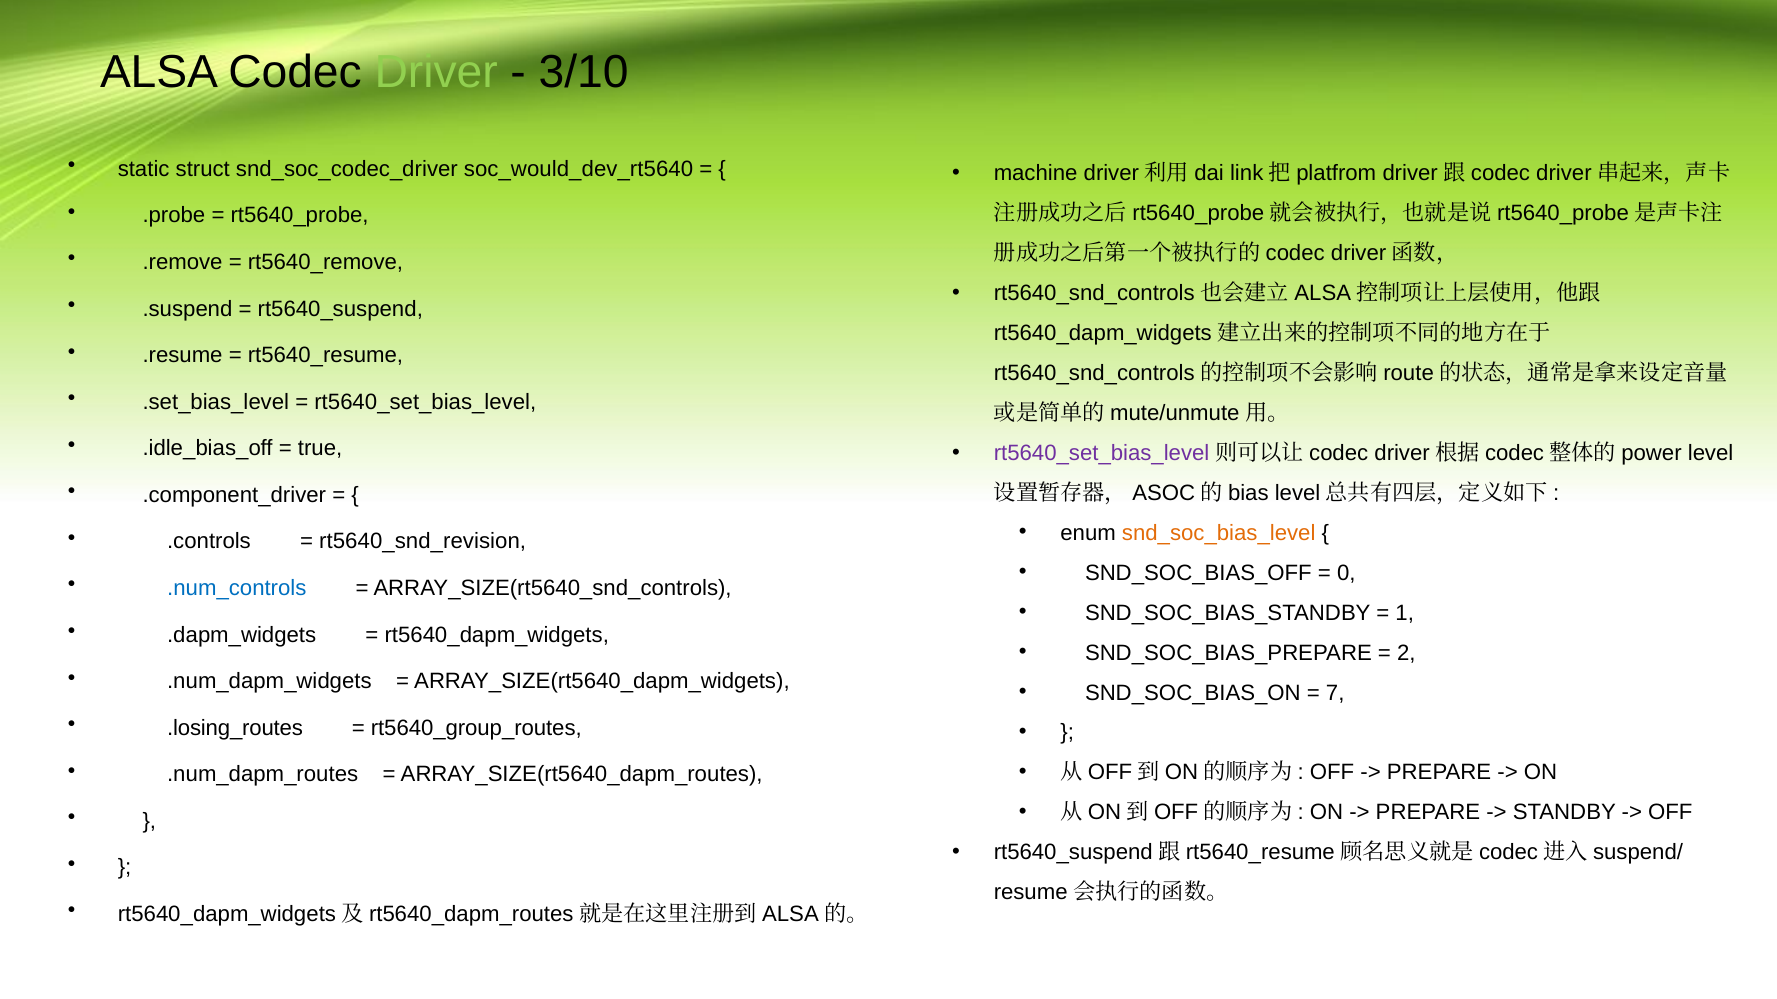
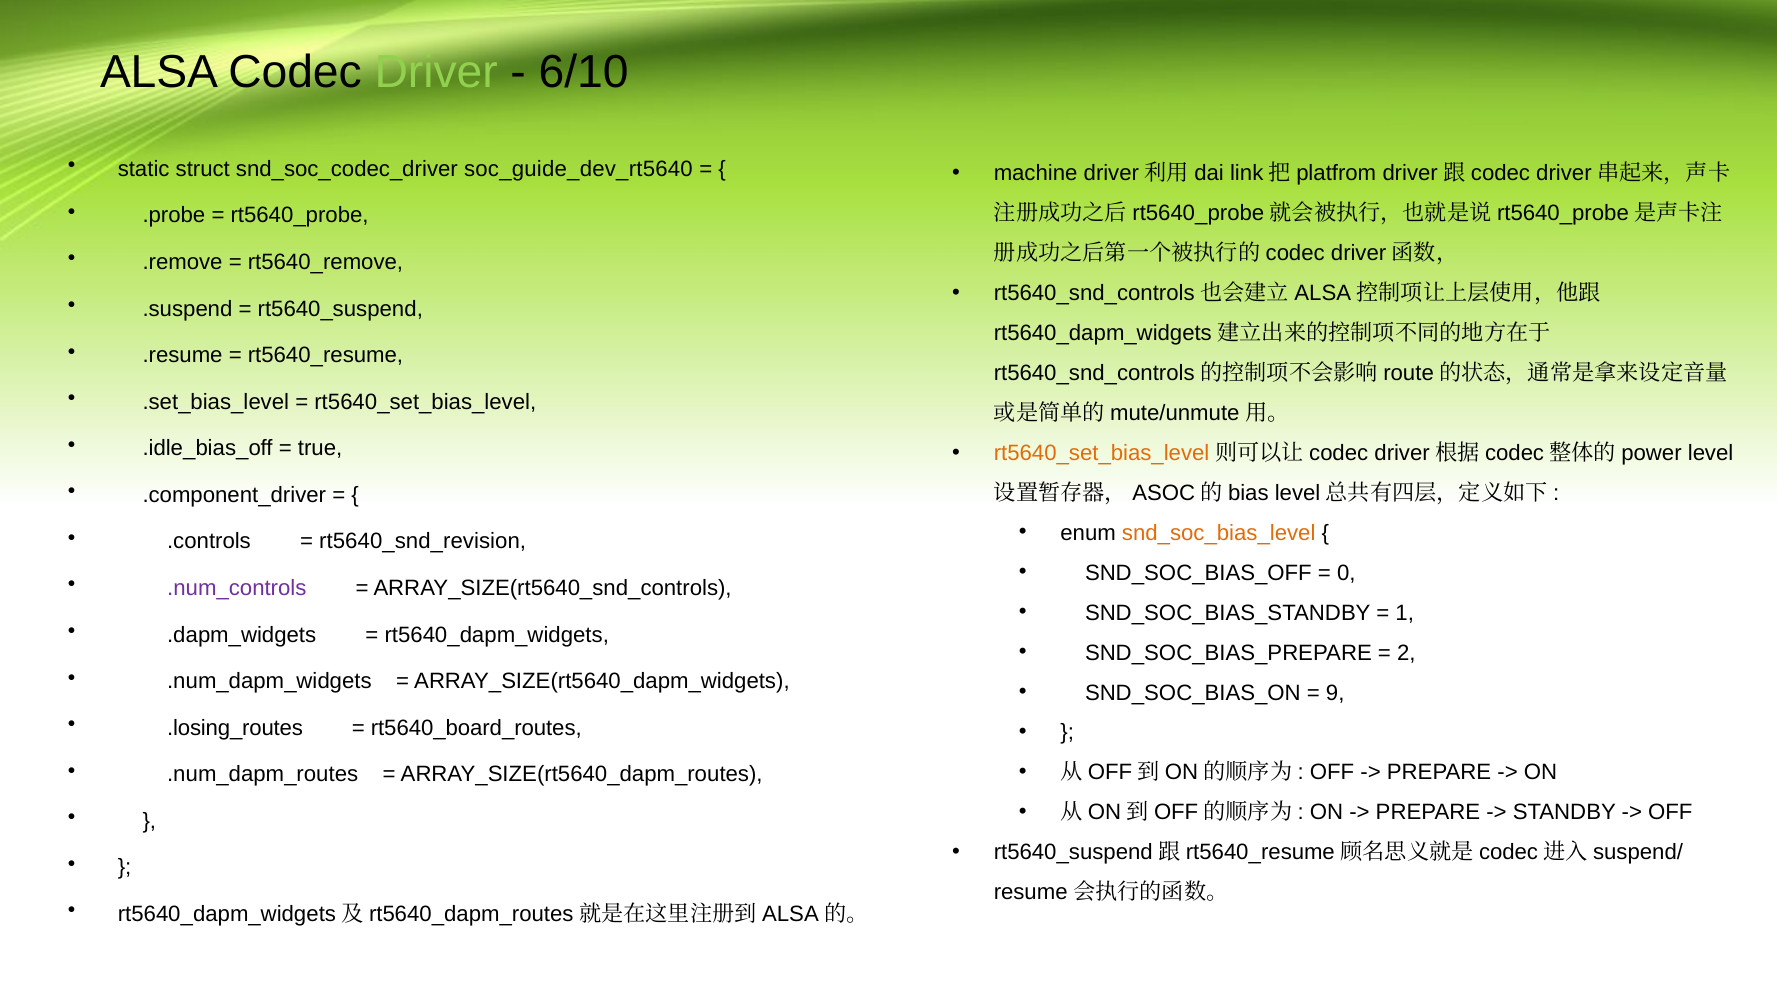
3/10: 3/10 -> 6/10
soc_would_dev_rt5640: soc_would_dev_rt5640 -> soc_guide_dev_rt5640
rt5640_set_bias_level at (1102, 453) colour: purple -> orange
.num_controls colour: blue -> purple
7: 7 -> 9
rt5640_group_routes: rt5640_group_routes -> rt5640_board_routes
